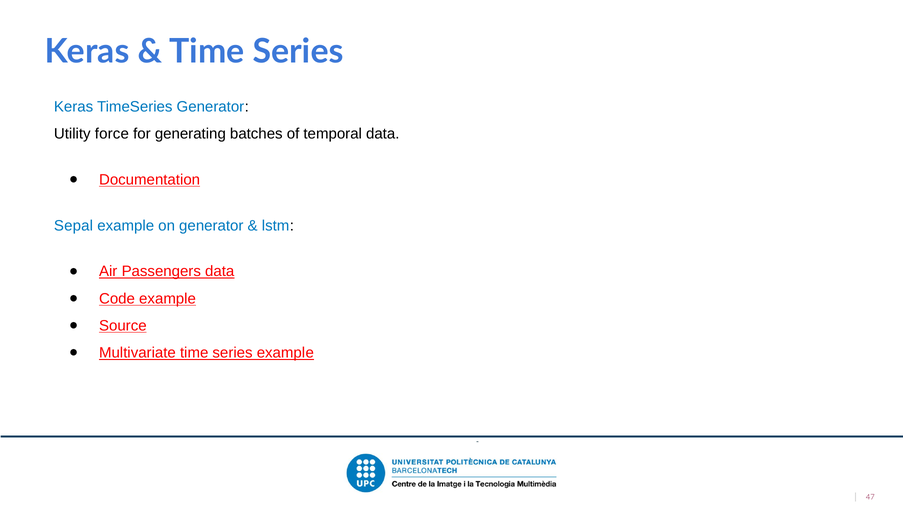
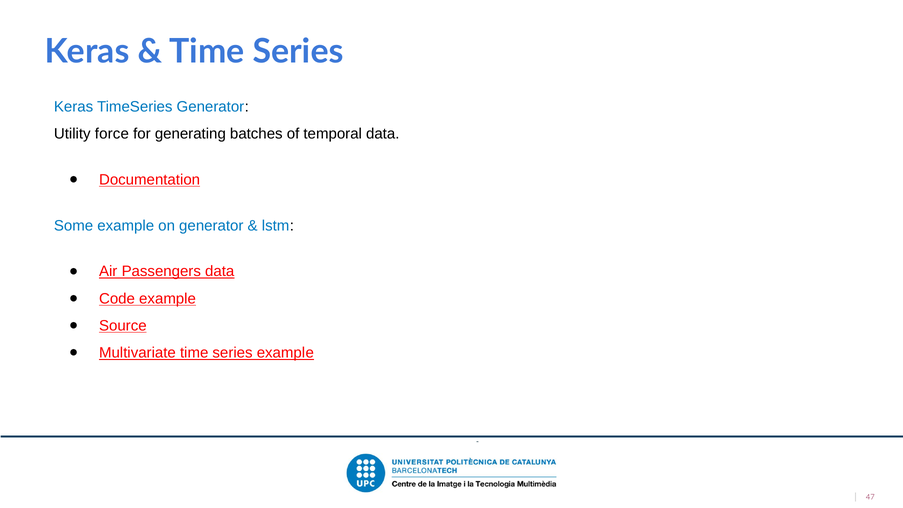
Sepal: Sepal -> Some
